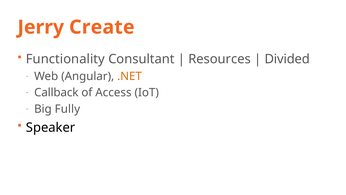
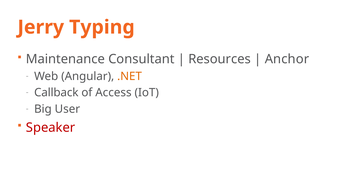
Create: Create -> Typing
Functionality: Functionality -> Maintenance
Divided: Divided -> Anchor
Fully: Fully -> User
Speaker colour: black -> red
